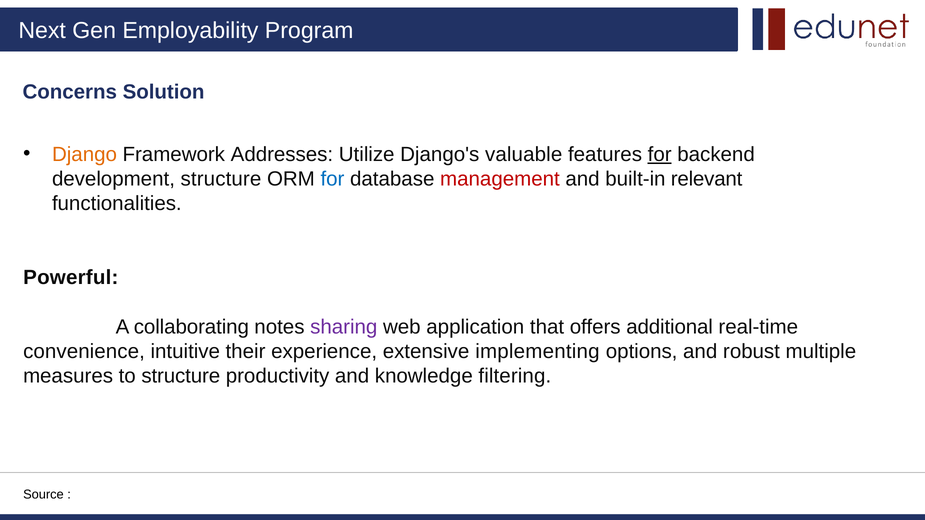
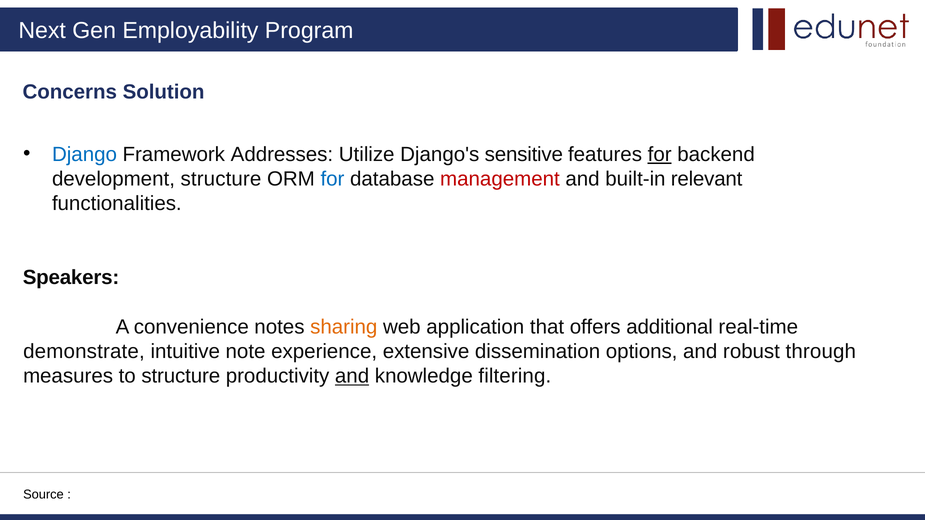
Django colour: orange -> blue
valuable: valuable -> sensitive
Powerful: Powerful -> Speakers
collaborating: collaborating -> convenience
sharing colour: purple -> orange
convenience: convenience -> demonstrate
their: their -> note
implementing: implementing -> dissemination
multiple: multiple -> through
and at (352, 376) underline: none -> present
